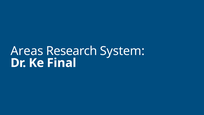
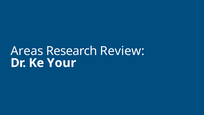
System: System -> Review
Final: Final -> Your
